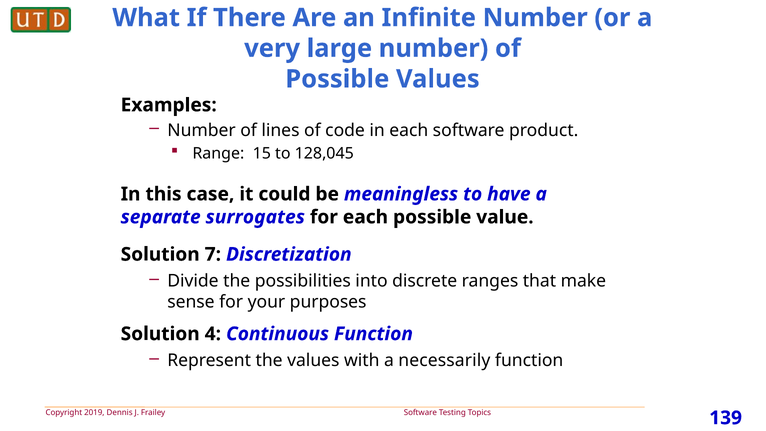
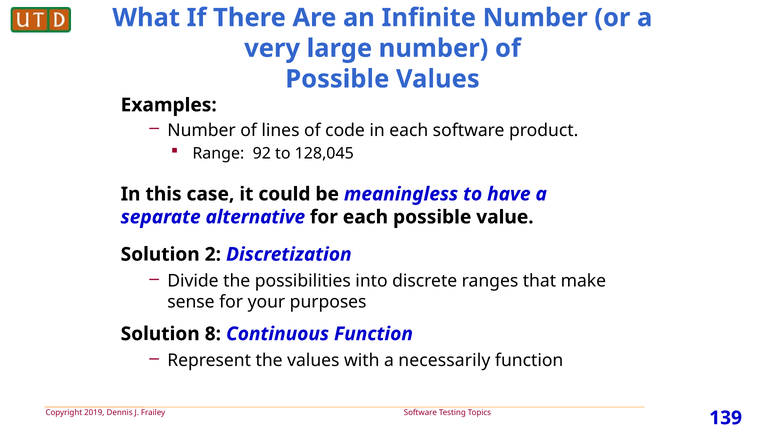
15: 15 -> 92
surrogates: surrogates -> alternative
7: 7 -> 2
4: 4 -> 8
